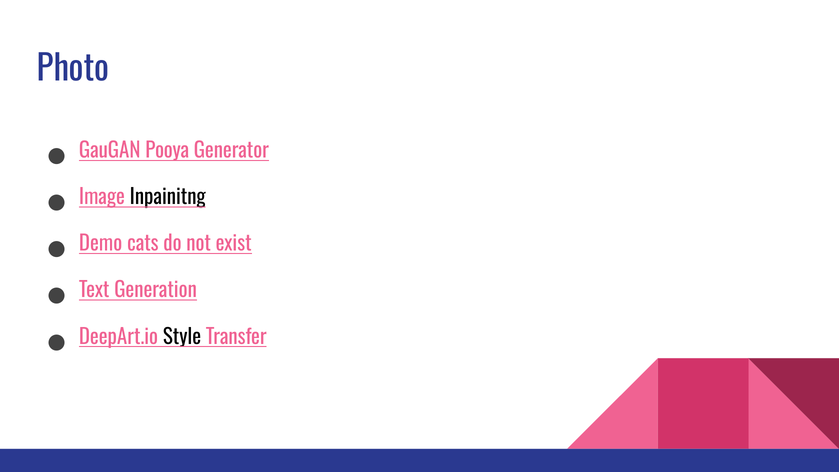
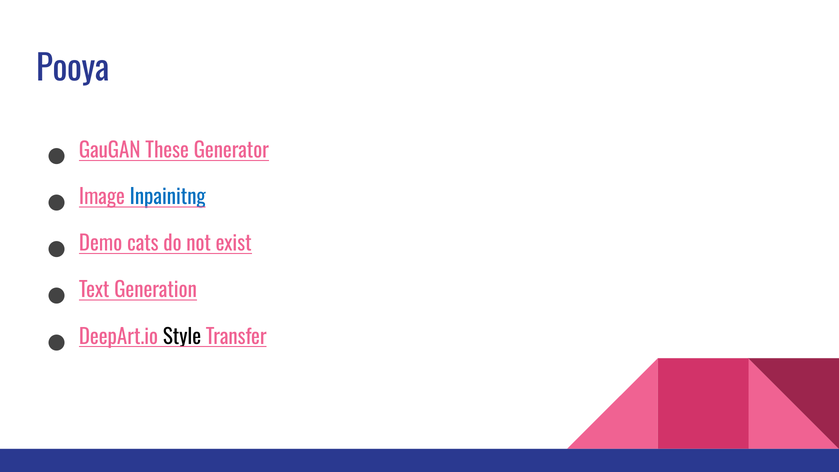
Photo: Photo -> Pooya
Pooya: Pooya -> These
Inpainitng colour: black -> blue
